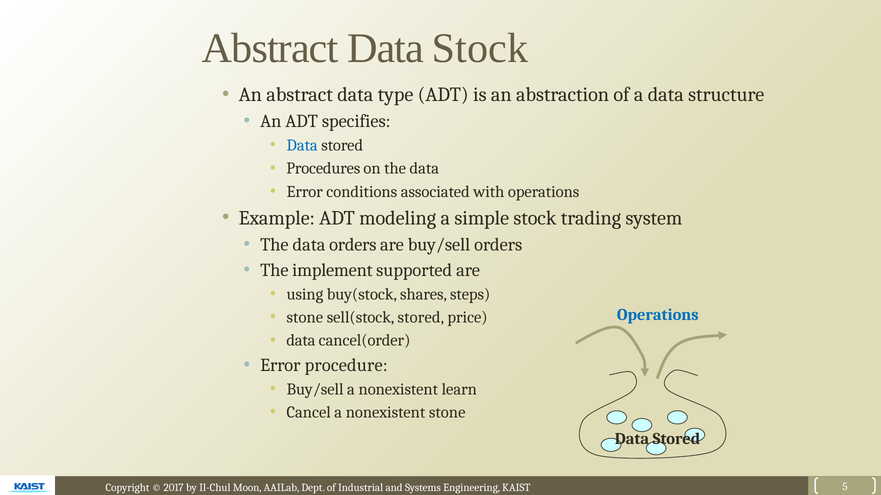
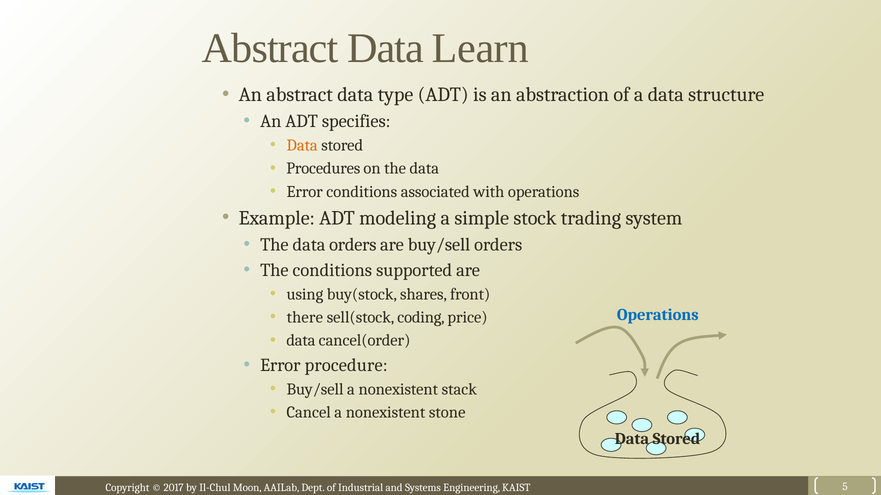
Data Stock: Stock -> Learn
Data at (302, 146) colour: blue -> orange
The implement: implement -> conditions
steps: steps -> front
stone at (305, 318): stone -> there
sell(stock stored: stored -> coding
learn: learn -> stack
